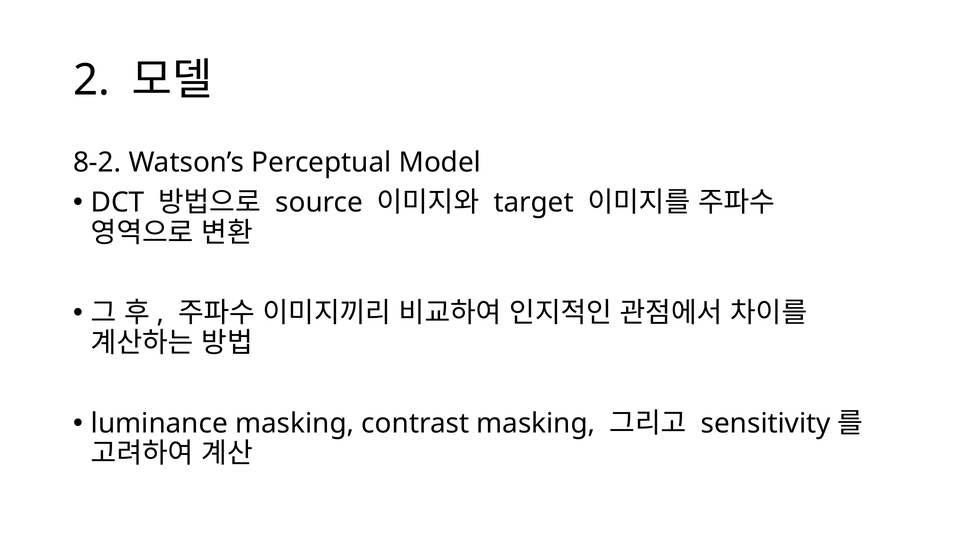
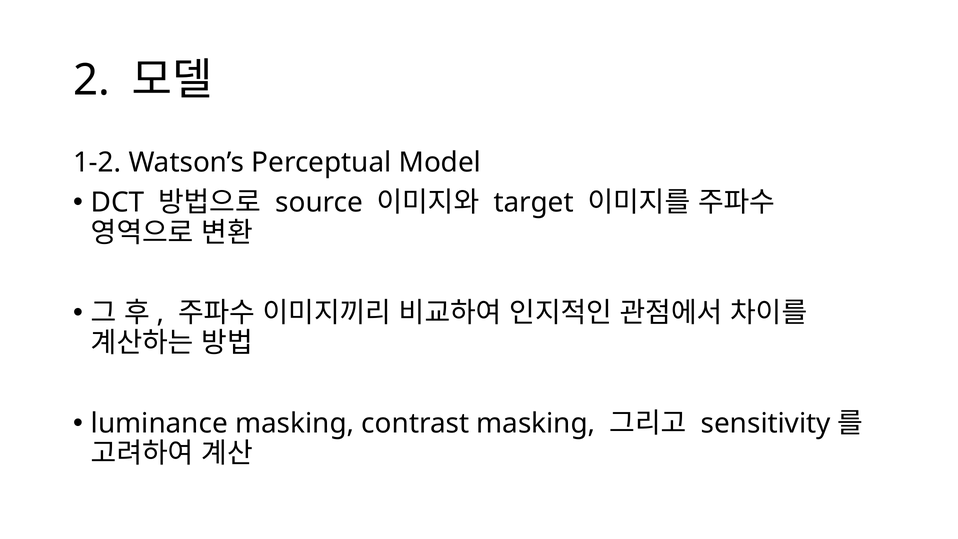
8-2: 8-2 -> 1-2
